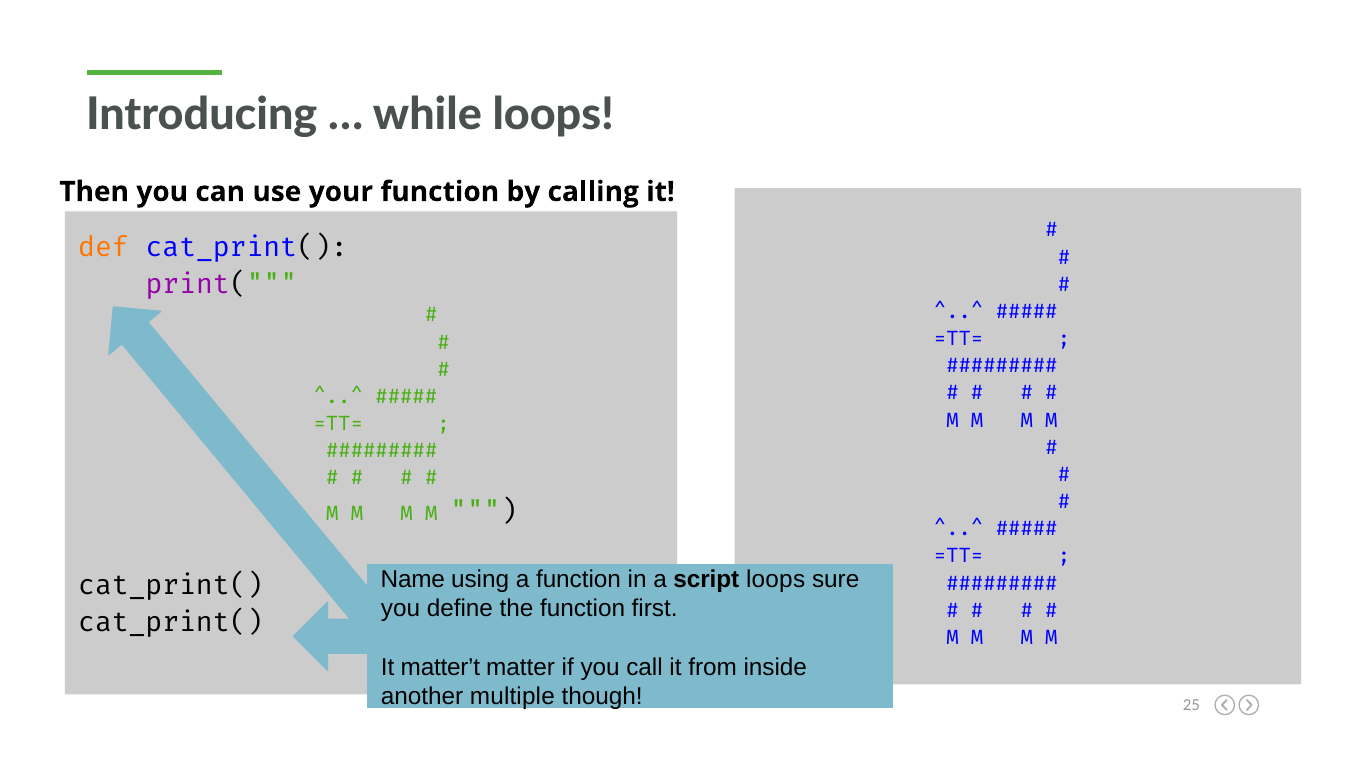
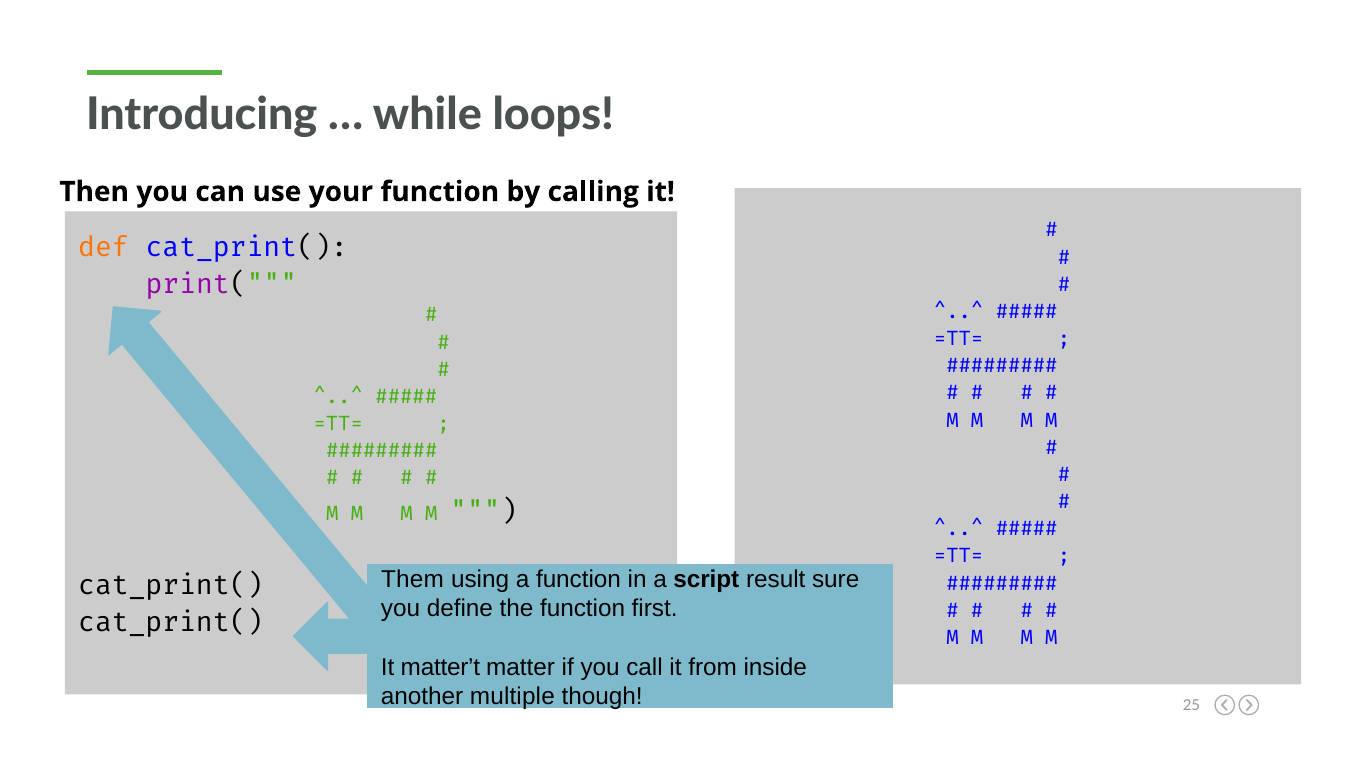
Name: Name -> Them
script loops: loops -> result
